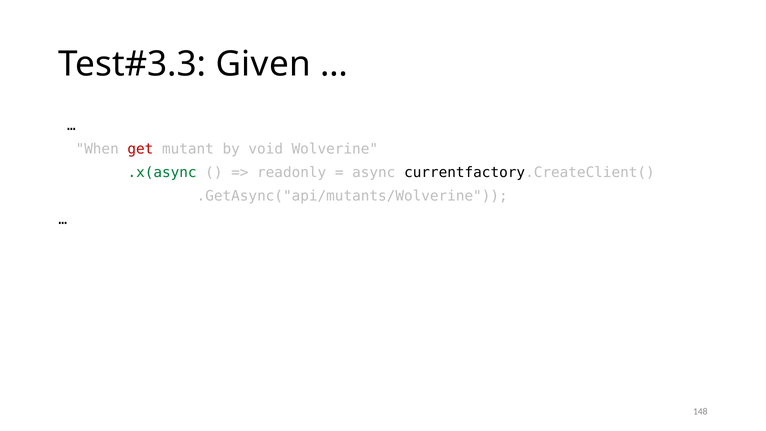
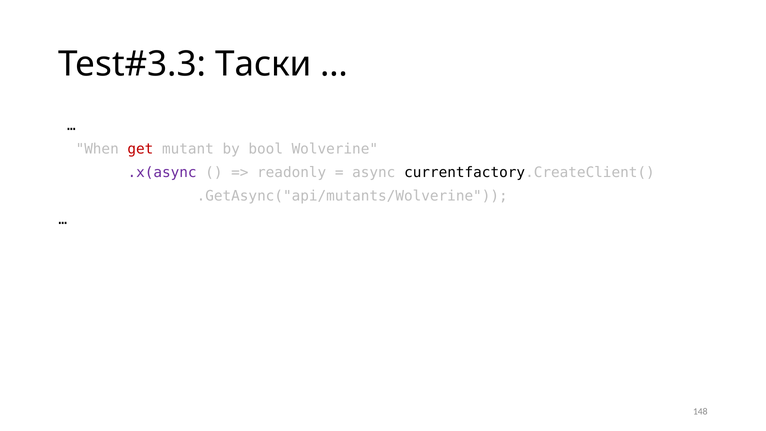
Given: Given -> Таски
void: void -> bool
.x(async colour: green -> purple
